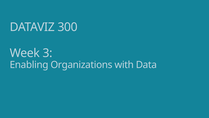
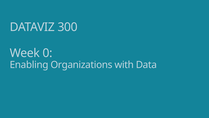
3: 3 -> 0
